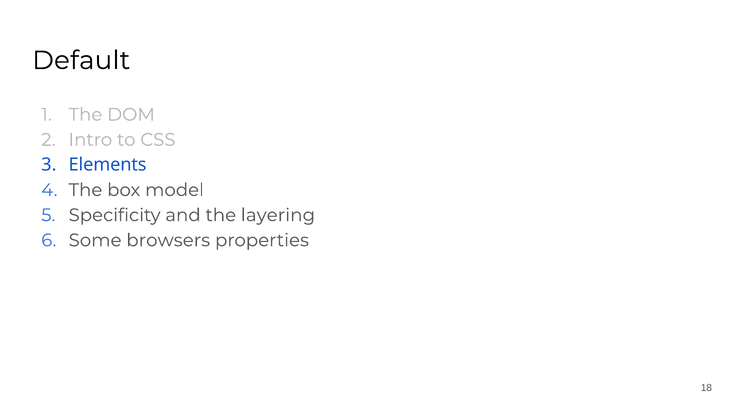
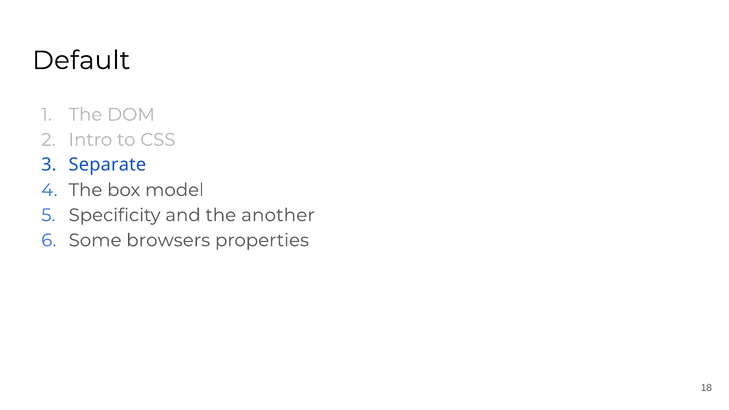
Elements: Elements -> Separate
layering: layering -> another
